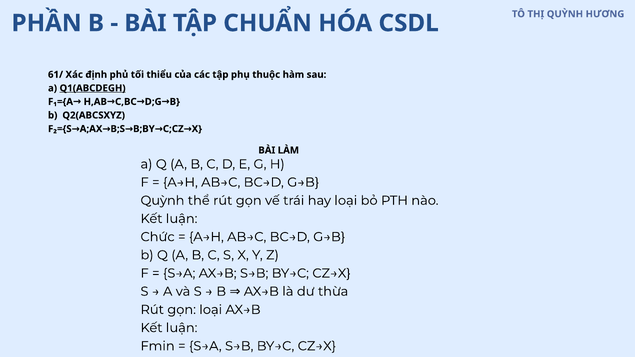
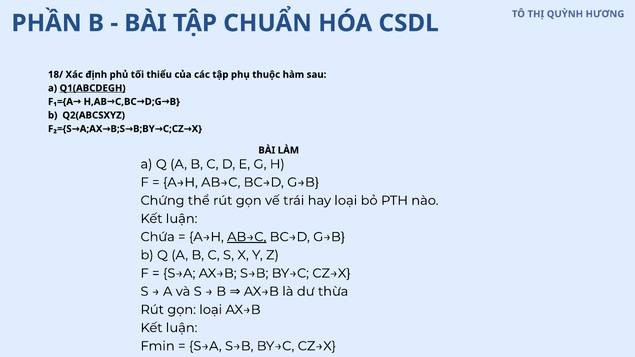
61/: 61/ -> 18/
Quỳnh at (162, 201): Quỳnh -> Chứng
Chức: Chức -> Chứa
AB→C at (247, 237) underline: none -> present
